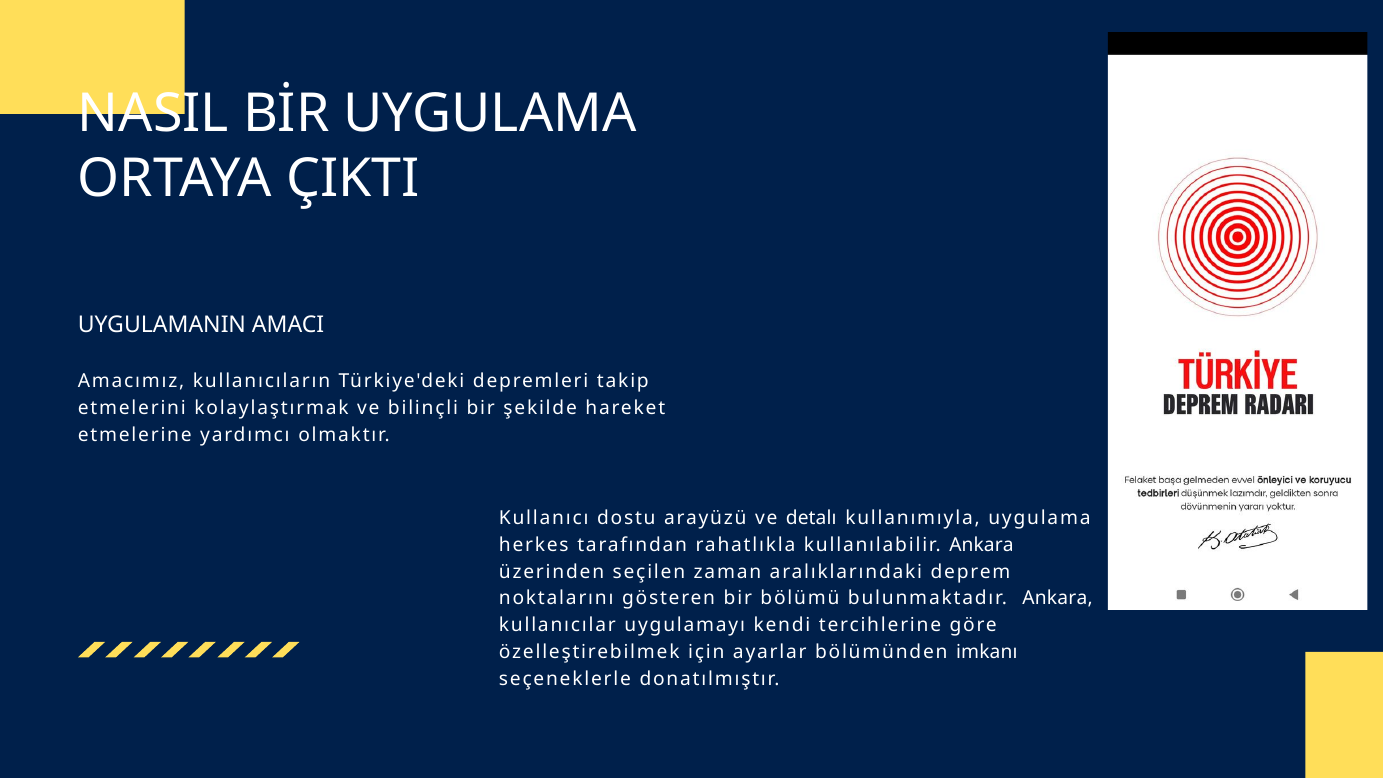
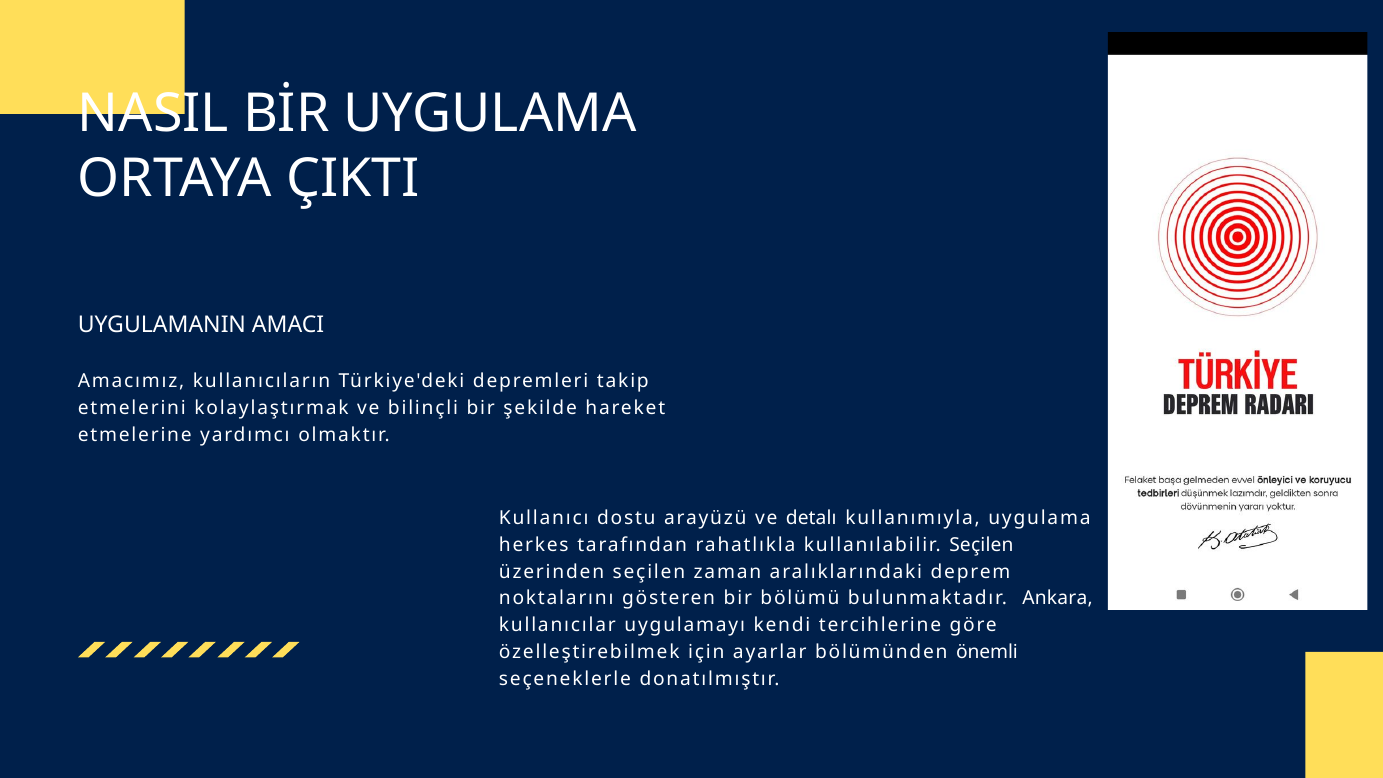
kullanılabilir Ankara: Ankara -> Seçilen
imkanı: imkanı -> önemli
